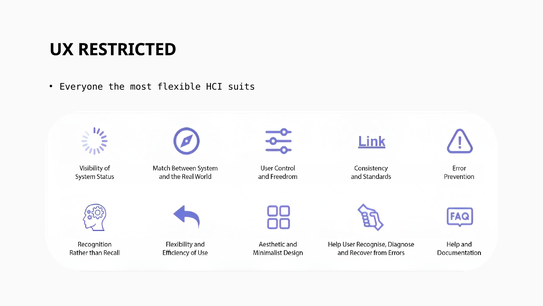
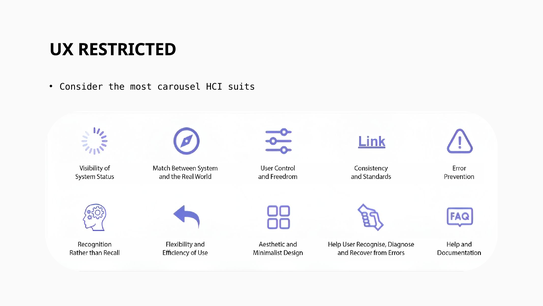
Everyone: Everyone -> Consider
flexible: flexible -> carousel
